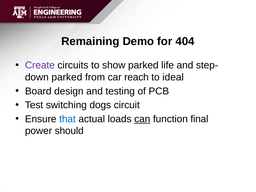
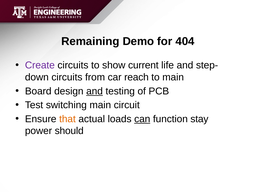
show parked: parked -> current
parked at (67, 77): parked -> circuits
to ideal: ideal -> main
and at (95, 91) underline: none -> present
switching dogs: dogs -> main
that colour: blue -> orange
final: final -> stay
